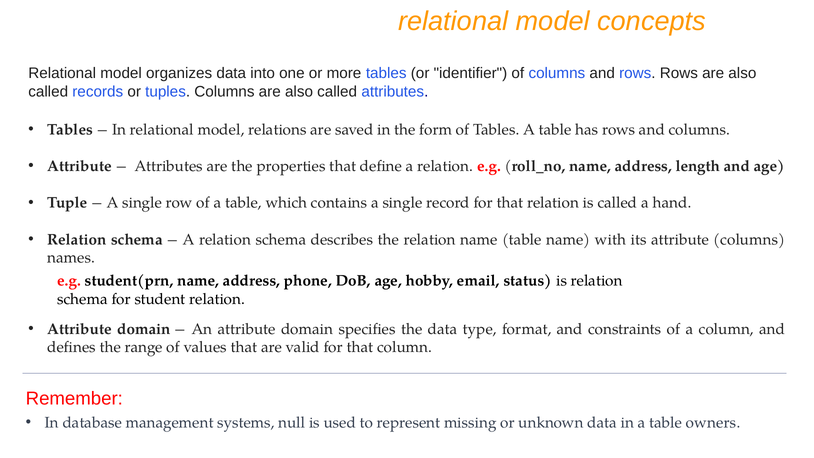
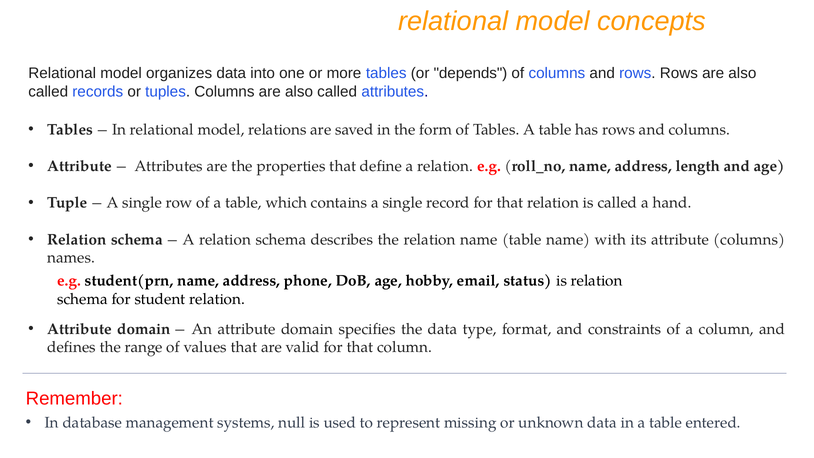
identifier: identifier -> depends
owners: owners -> entered
